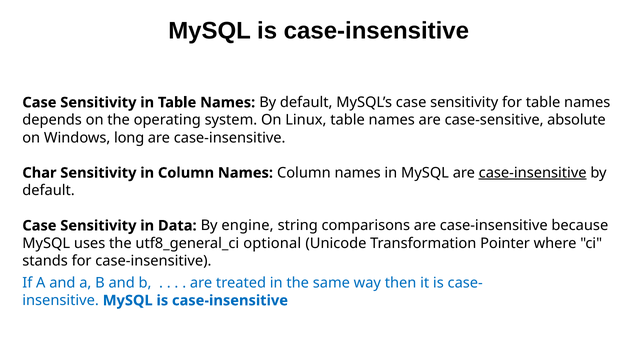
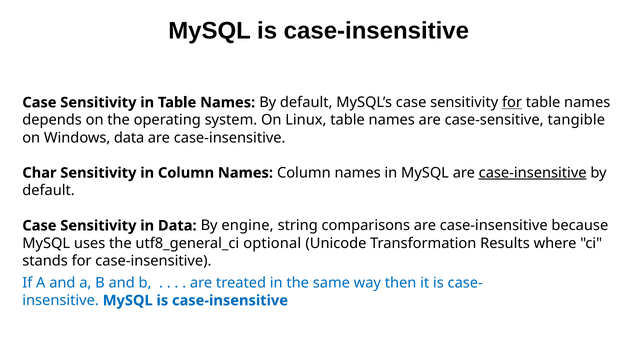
for at (512, 102) underline: none -> present
absolute: absolute -> tangible
Windows long: long -> data
Pointer: Pointer -> Results
